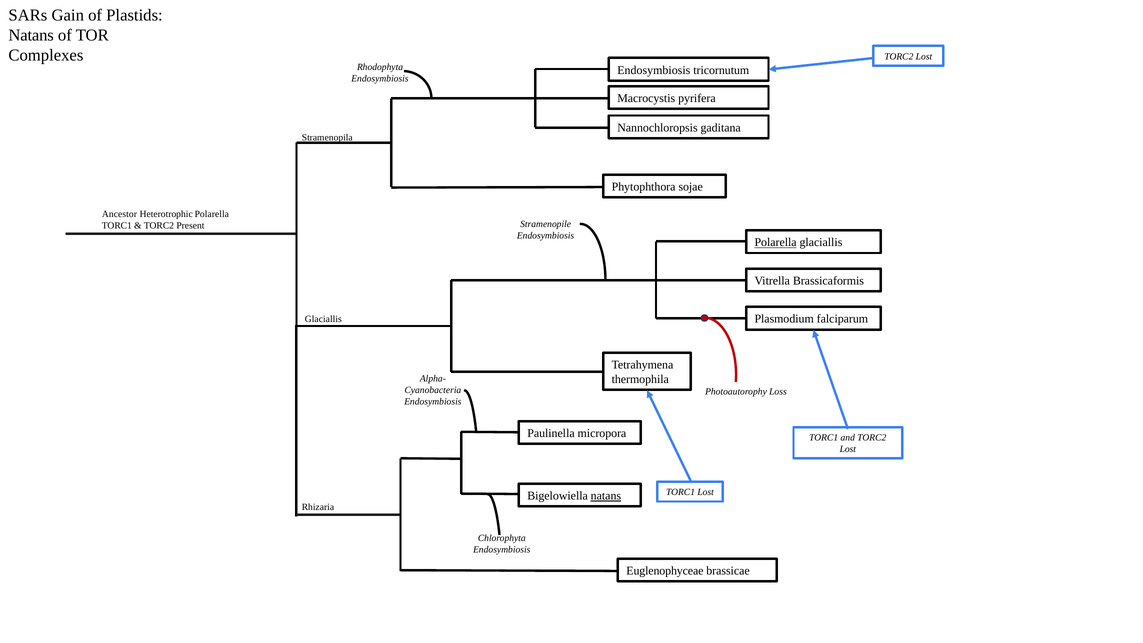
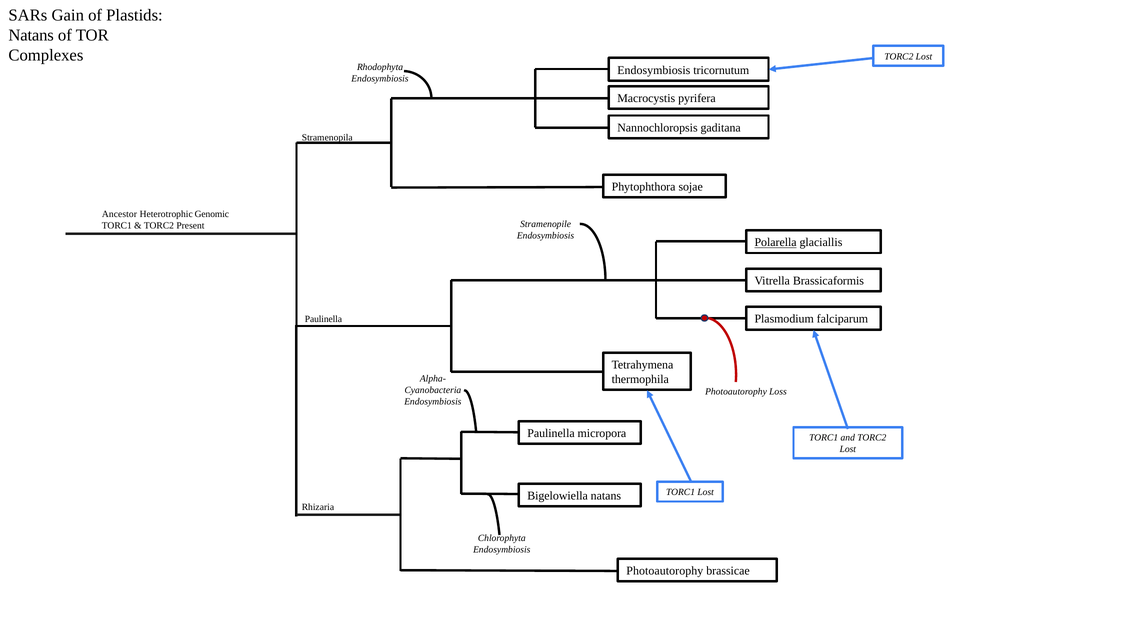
Heterotrophic Polarella: Polarella -> Genomic
Glaciallis at (323, 319): Glaciallis -> Paulinella
natans at (606, 496) underline: present -> none
Euglenophyceae at (665, 571): Euglenophyceae -> Photoautorophy
